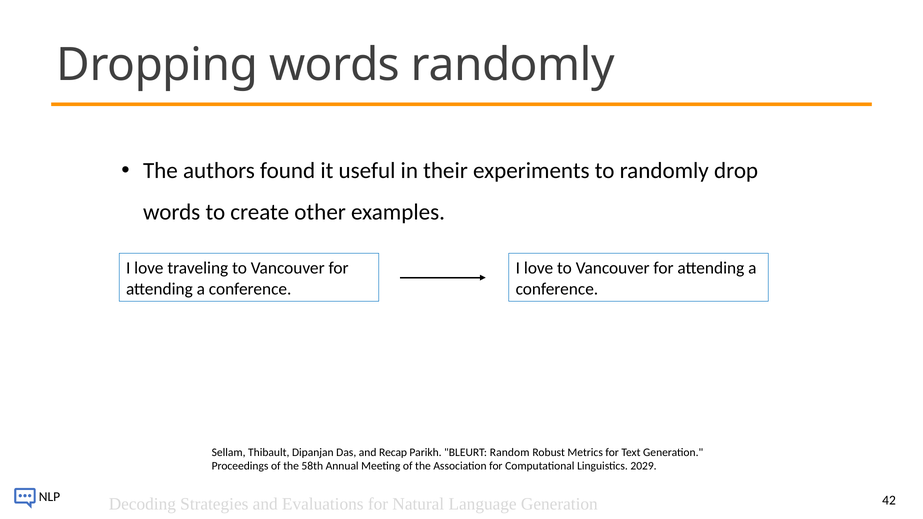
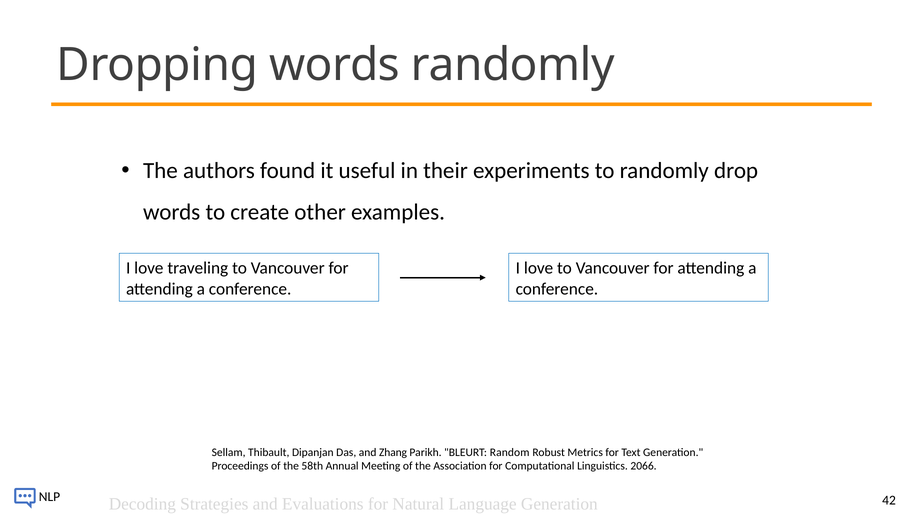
Recap: Recap -> Zhang
2029: 2029 -> 2066
